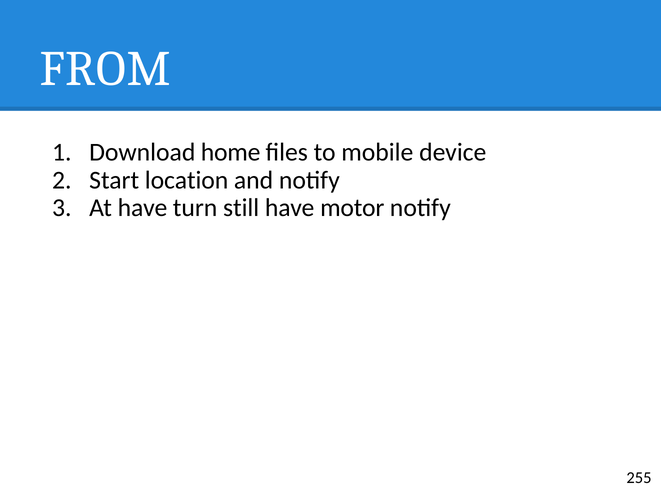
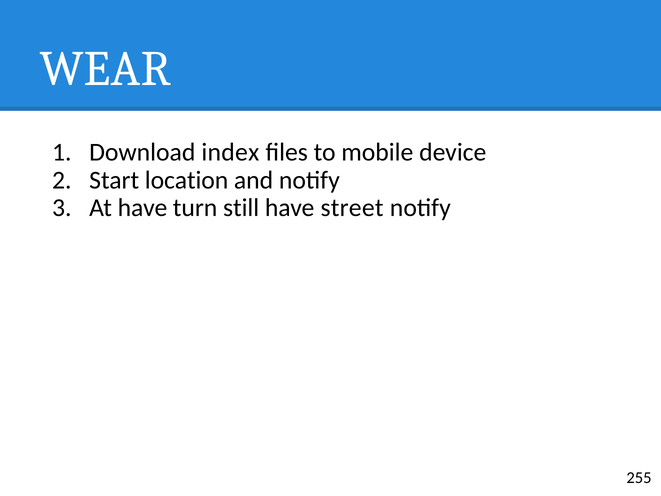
FROM: FROM -> WEAR
home: home -> index
motor: motor -> street
